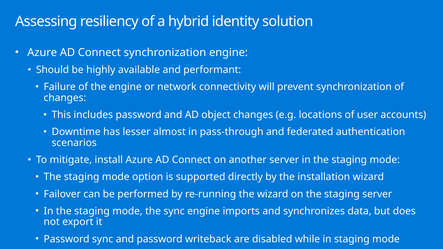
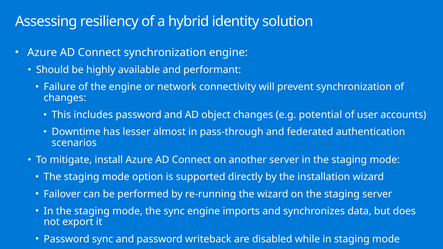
locations: locations -> potential
